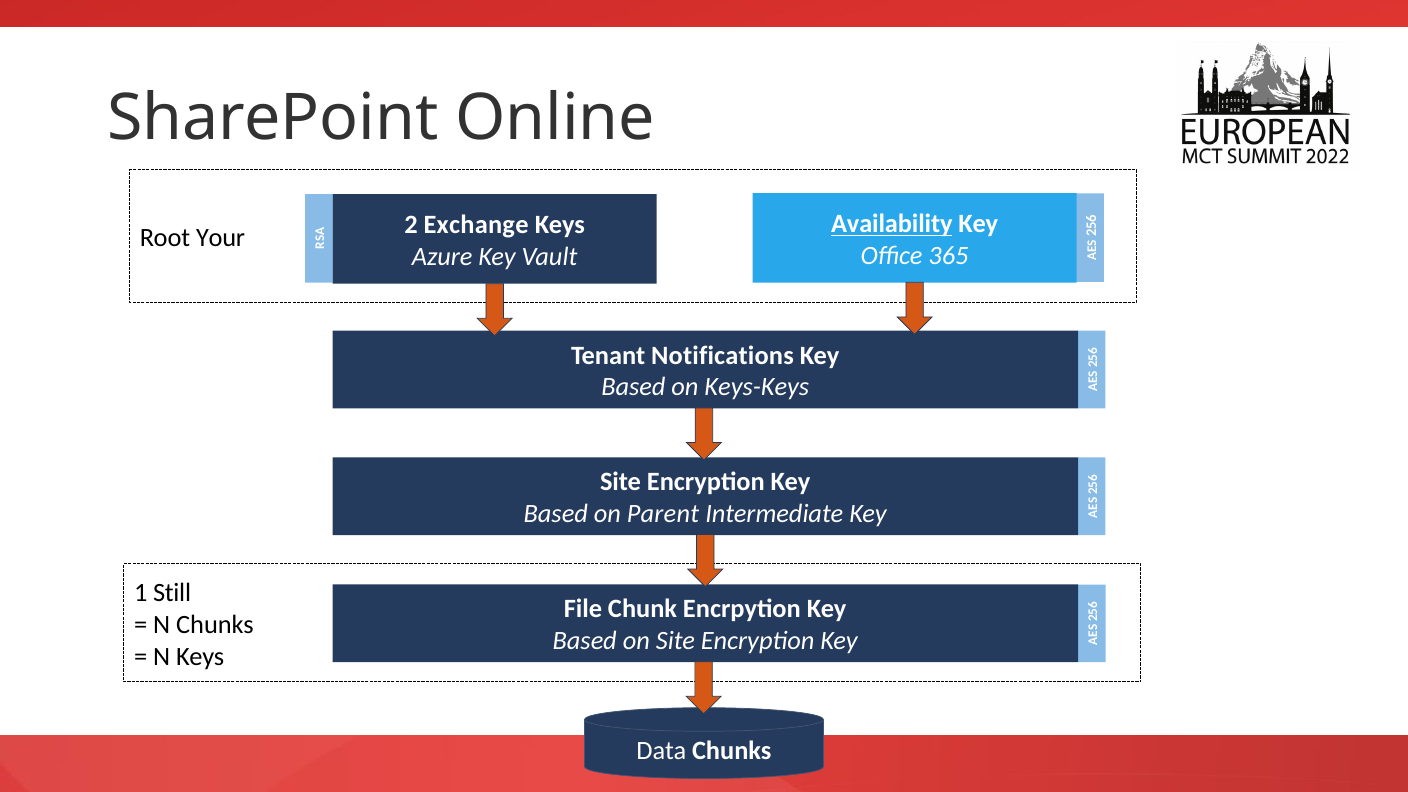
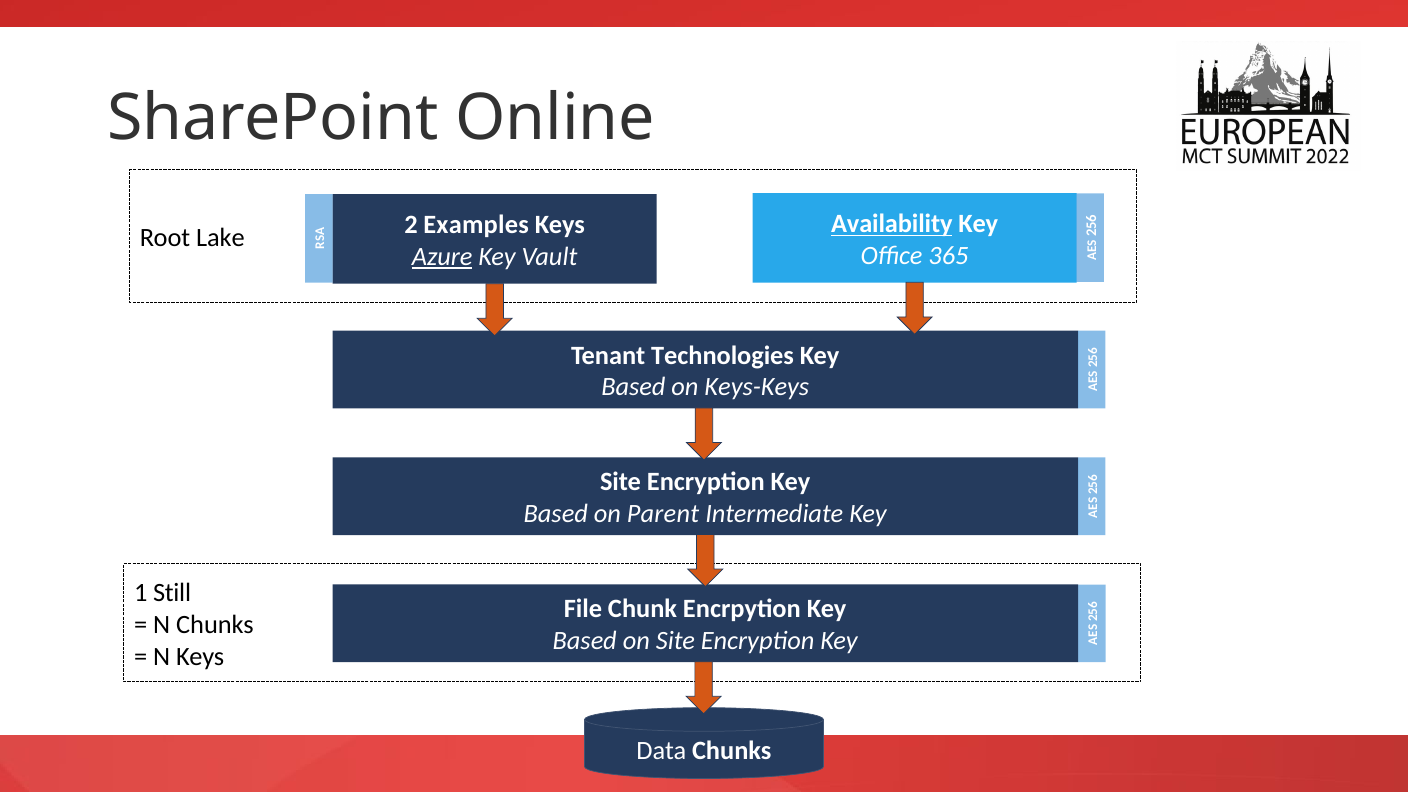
Exchange: Exchange -> Examples
Your: Your -> Lake
Azure underline: none -> present
Notifications: Notifications -> Technologies
